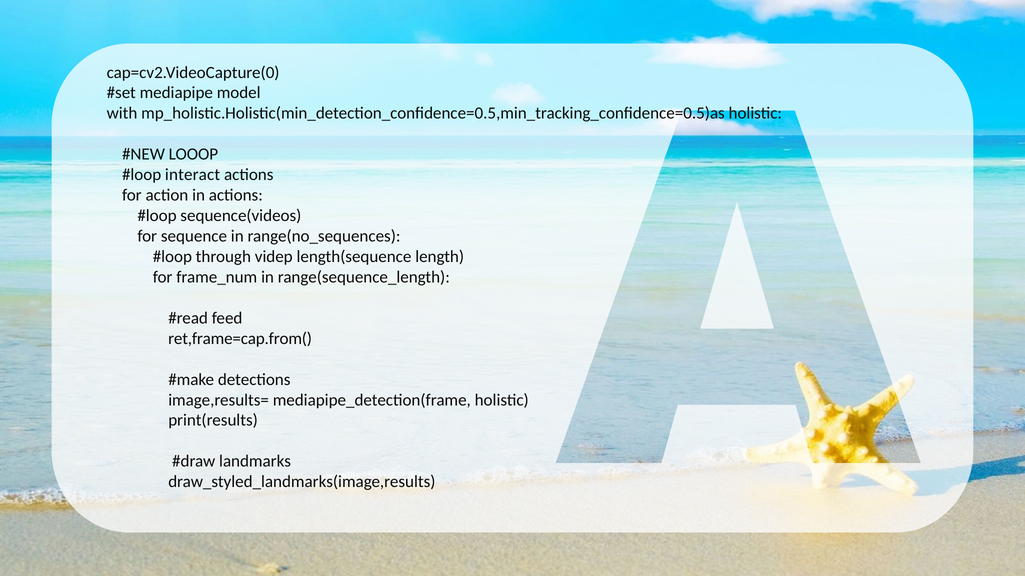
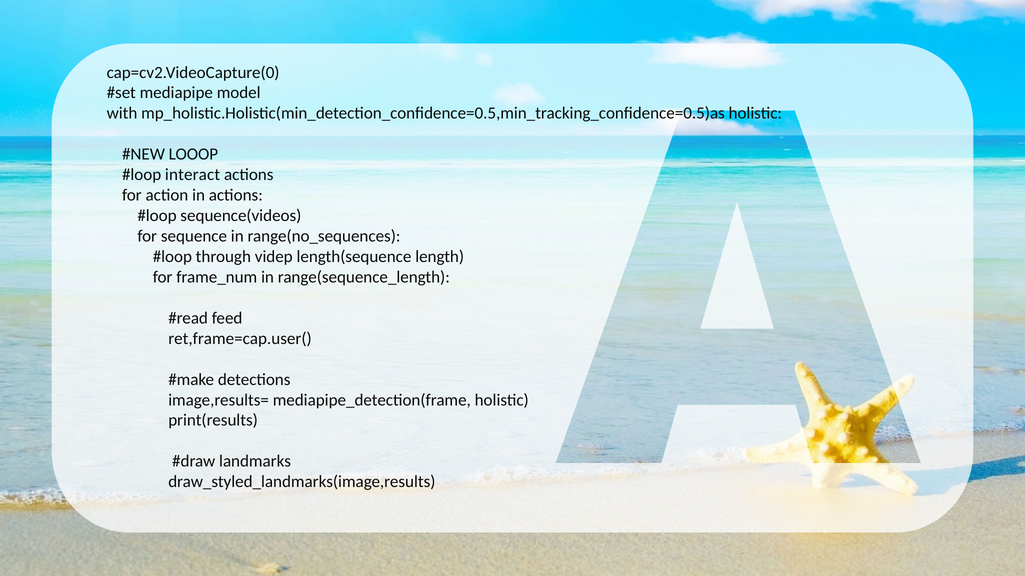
ret,frame=cap.from(: ret,frame=cap.from( -> ret,frame=cap.user(
